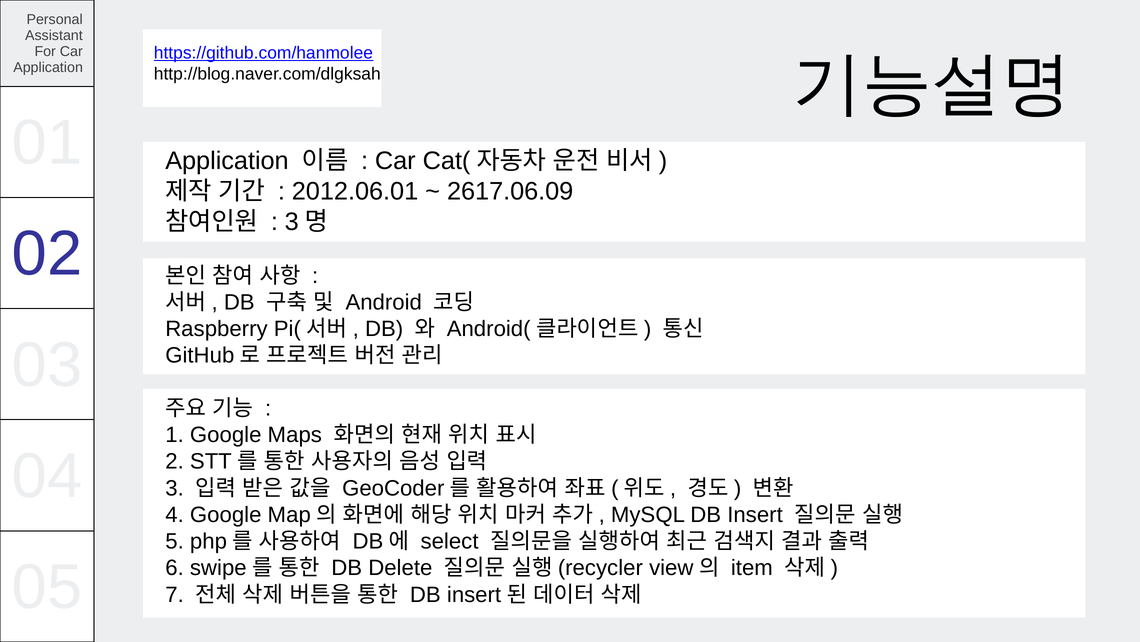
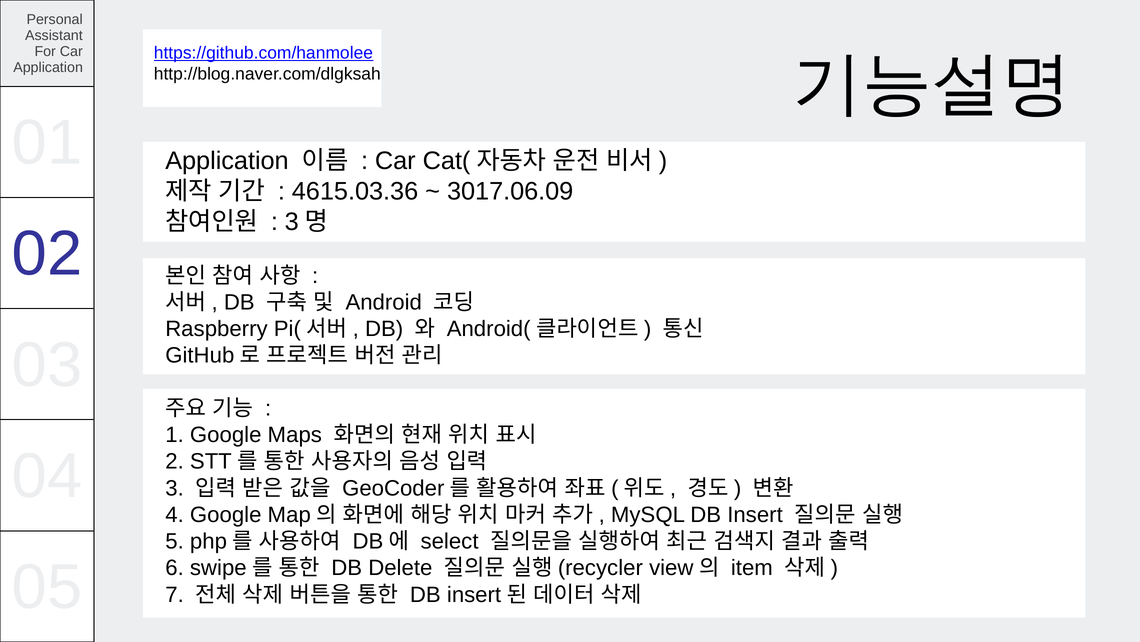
2012.06.01: 2012.06.01 -> 4615.03.36
2617.06.09: 2617.06.09 -> 3017.06.09
